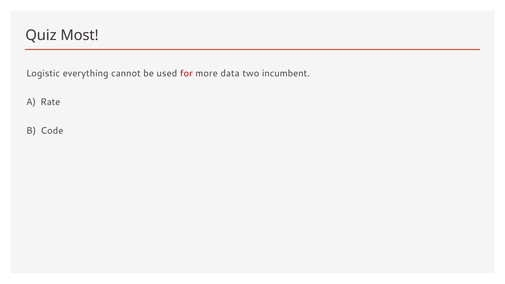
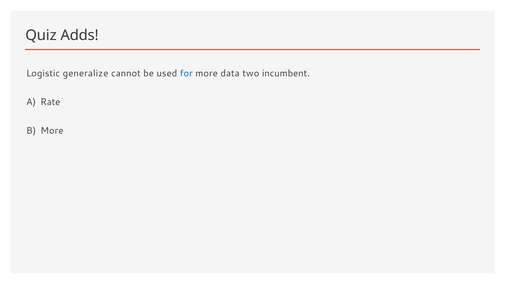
Most: Most -> Adds
everything: everything -> generalize
for colour: red -> blue
Code at (52, 131): Code -> More
